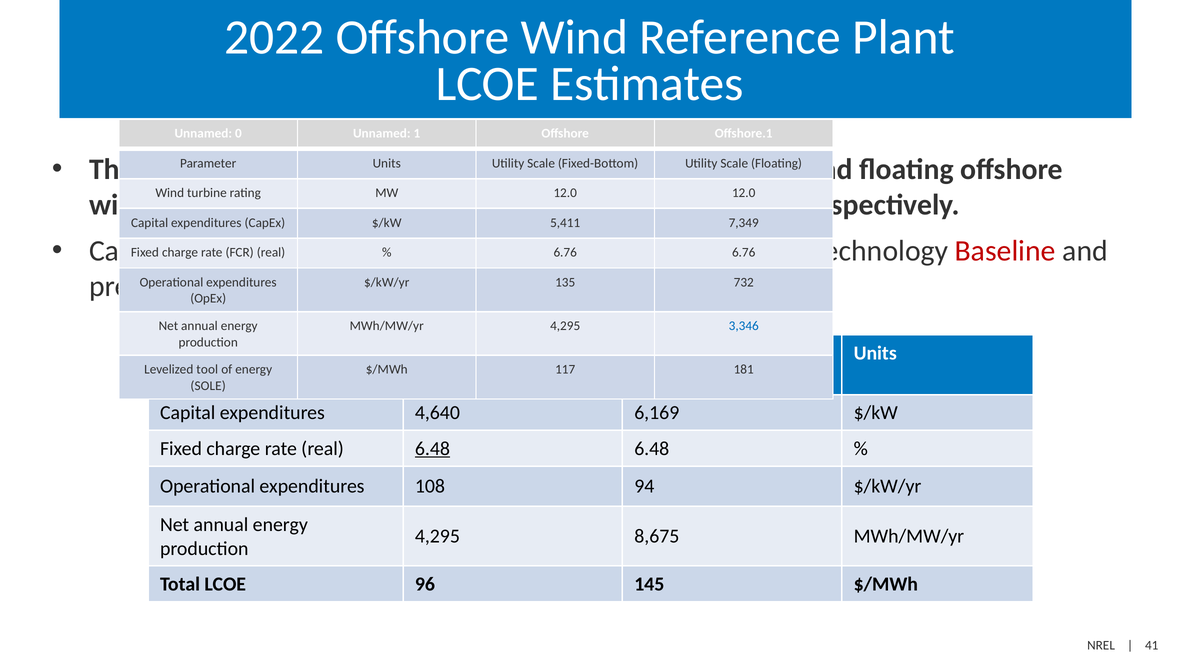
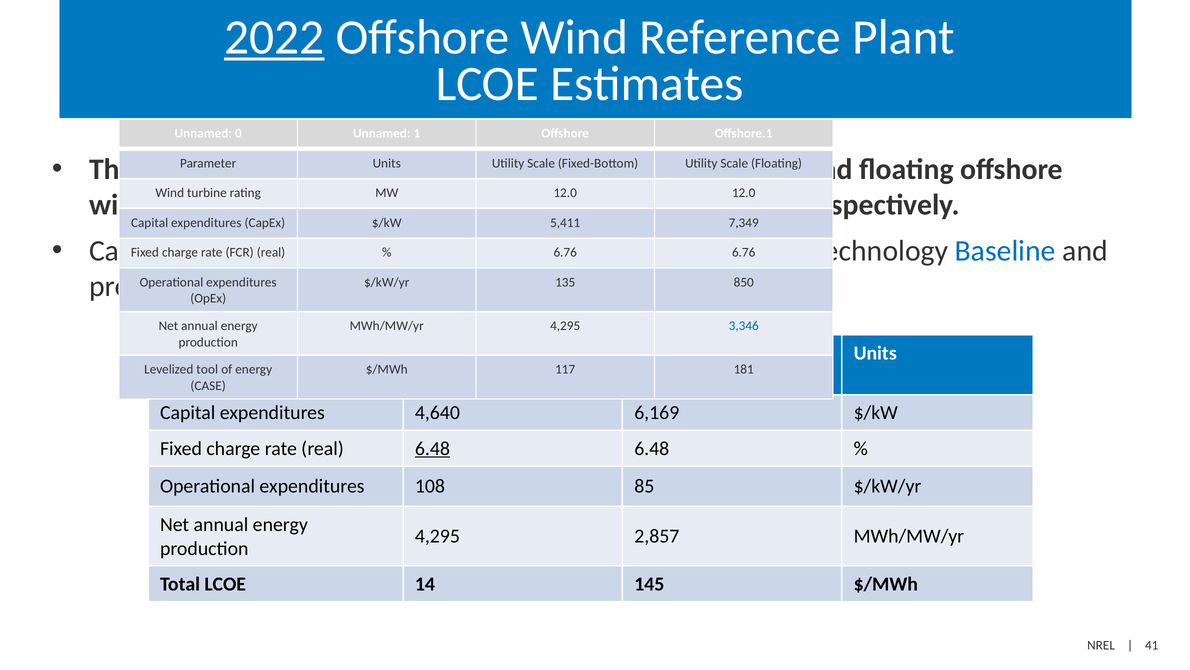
2022 at (274, 37) underline: none -> present
Baseline colour: red -> blue
732: 732 -> 850
SOLE: SOLE -> CASE
94: 94 -> 85
8,675: 8,675 -> 2,857
96: 96 -> 14
